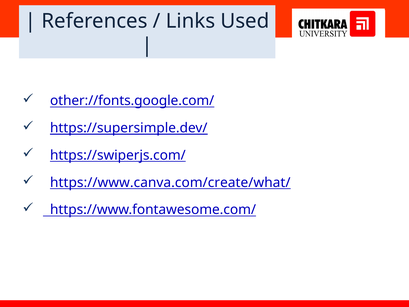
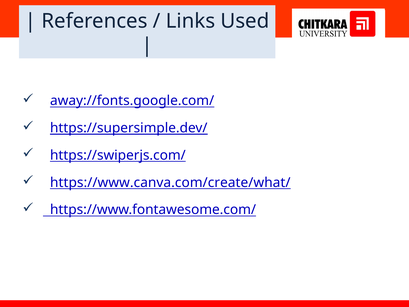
other://fonts.google.com/: other://fonts.google.com/ -> away://fonts.google.com/
